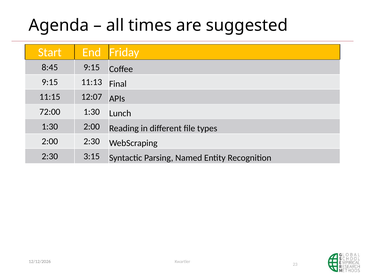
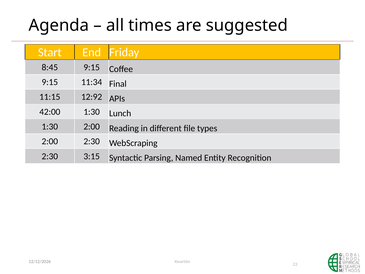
11:13: 11:13 -> 11:34
12:07: 12:07 -> 12:92
72:00: 72:00 -> 42:00
